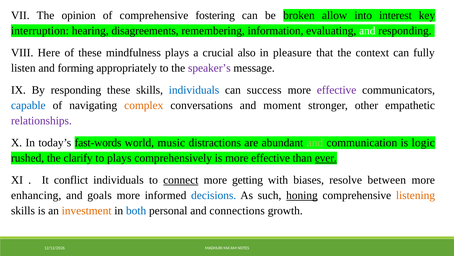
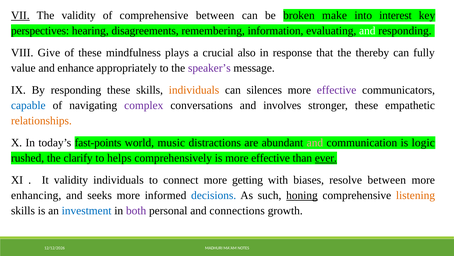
VII underline: none -> present
The opinion: opinion -> validity
comprehensive fostering: fostering -> between
allow: allow -> make
interruption: interruption -> perspectives
Here: Here -> Give
pleasure: pleasure -> response
context: context -> thereby
listen: listen -> value
forming: forming -> enhance
individuals at (194, 90) colour: blue -> orange
success: success -> silences
complex colour: orange -> purple
moment: moment -> involves
stronger other: other -> these
relationships colour: purple -> orange
fast-words: fast-words -> fast-points
and at (315, 142) colour: light green -> pink
to plays: plays -> helps
It conflict: conflict -> validity
connect underline: present -> none
goals: goals -> seeks
investment colour: orange -> blue
both colour: blue -> purple
